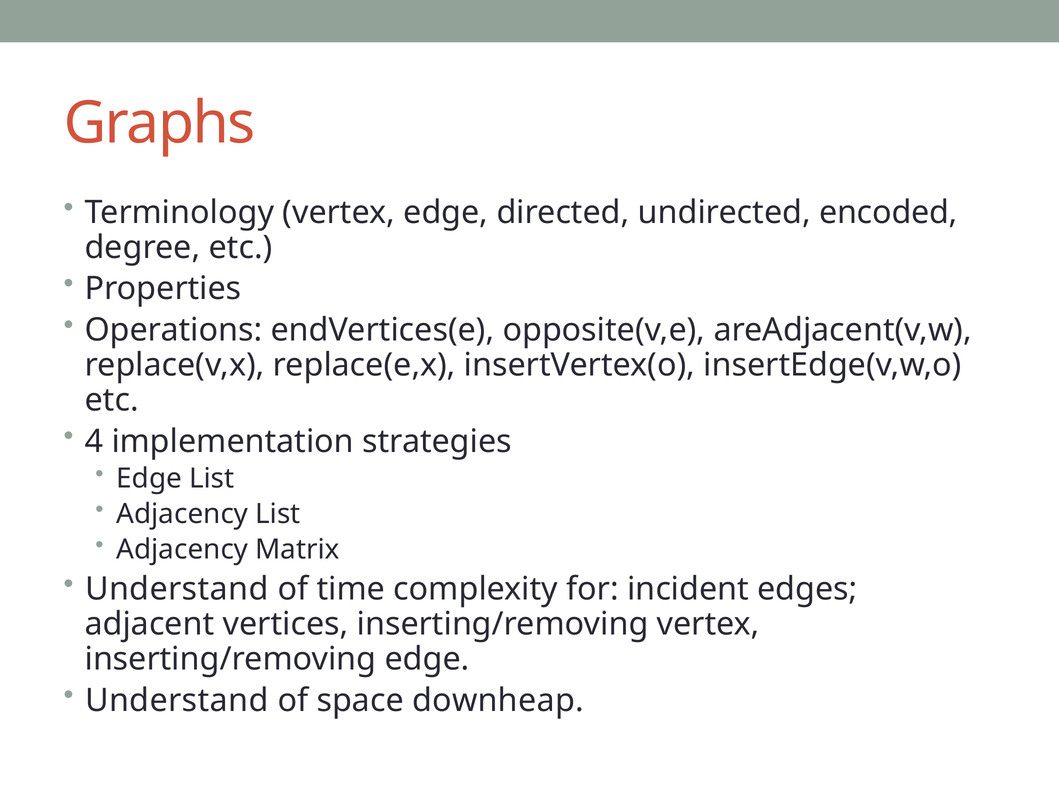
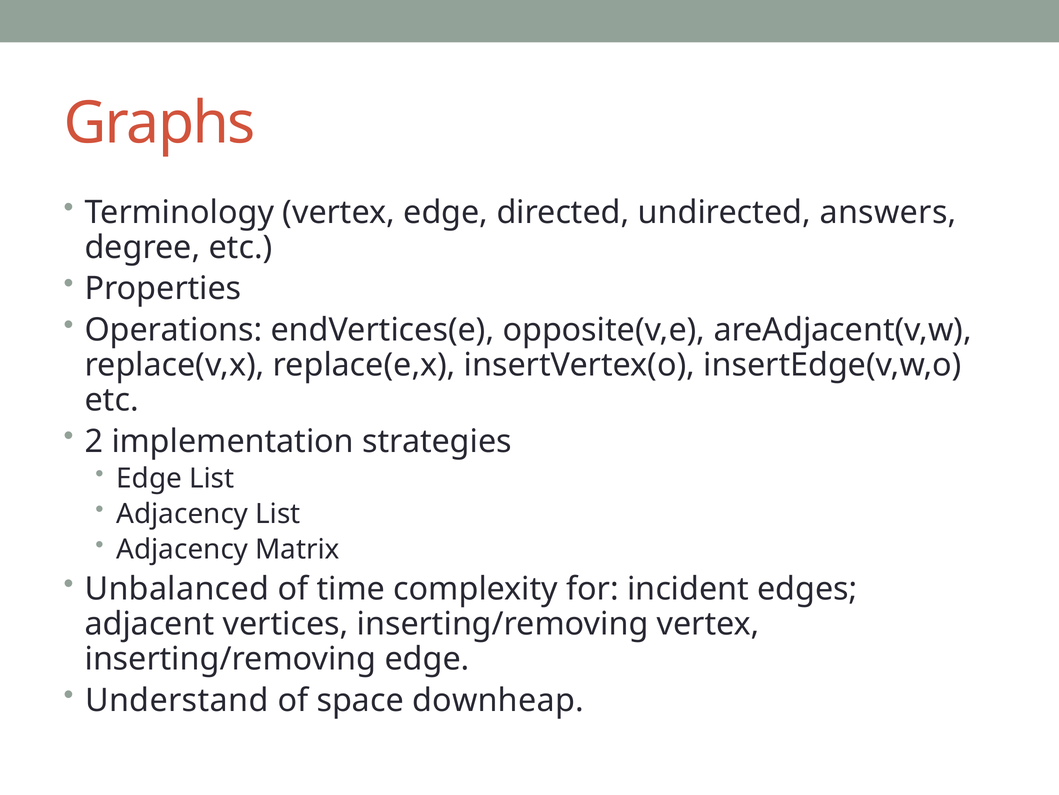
encoded: encoded -> answers
4: 4 -> 2
Understand at (177, 589): Understand -> Unbalanced
